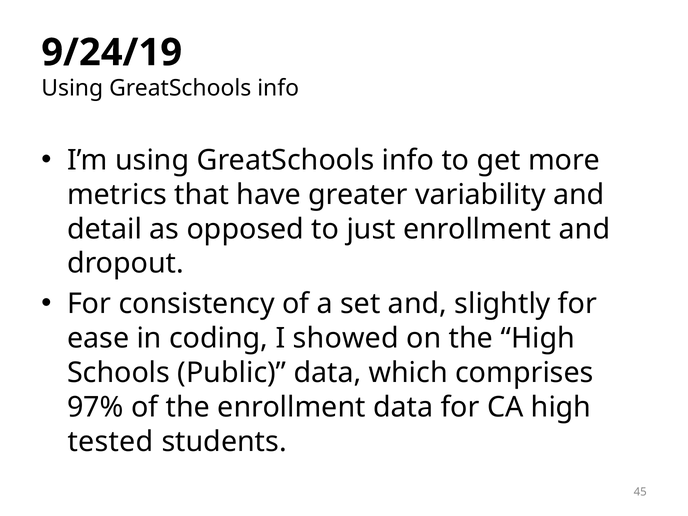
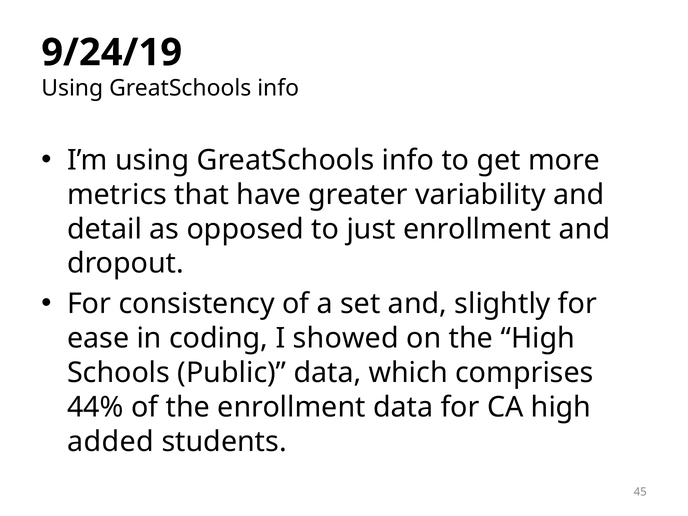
97%: 97% -> 44%
tested: tested -> added
